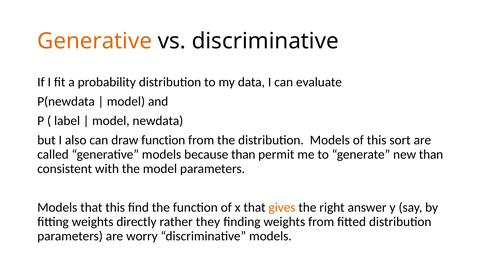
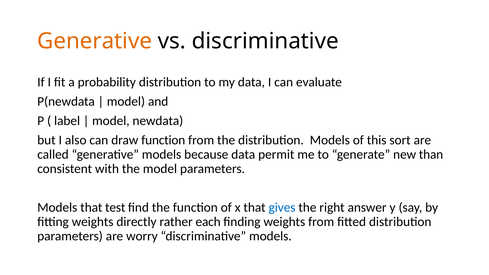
because than: than -> data
that this: this -> test
gives colour: orange -> blue
they: they -> each
